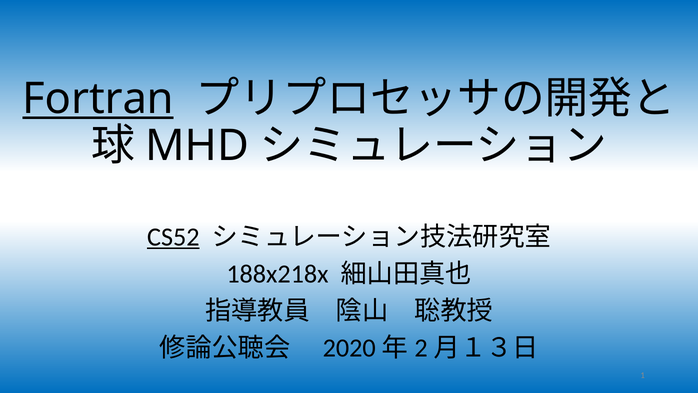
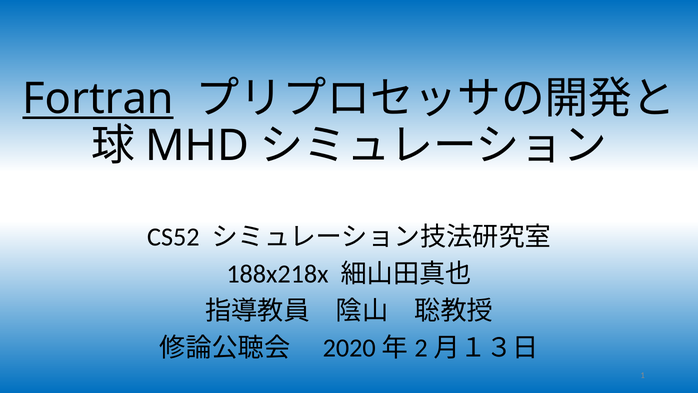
CS52 underline: present -> none
